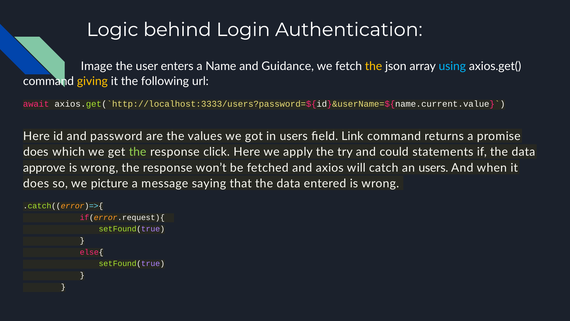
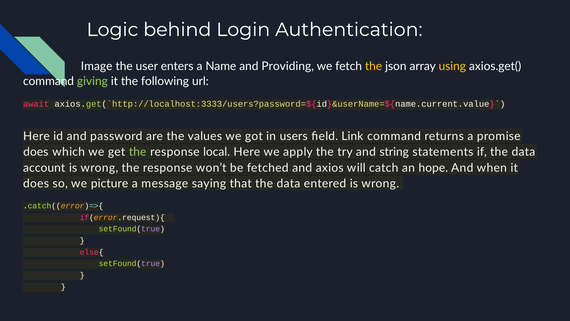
Guidance: Guidance -> Providing
using colour: light blue -> yellow
giving colour: yellow -> light green
click: click -> local
could: could -> string
approve: approve -> account
an users: users -> hope
